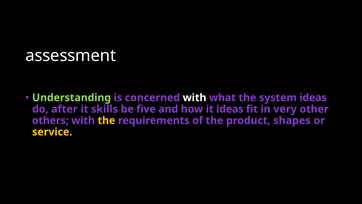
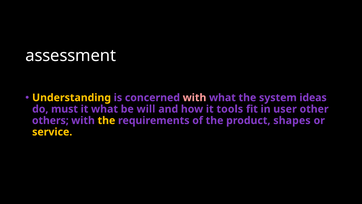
Understanding colour: light green -> yellow
with at (195, 98) colour: white -> pink
after: after -> must
it skills: skills -> what
five: five -> will
it ideas: ideas -> tools
very: very -> user
